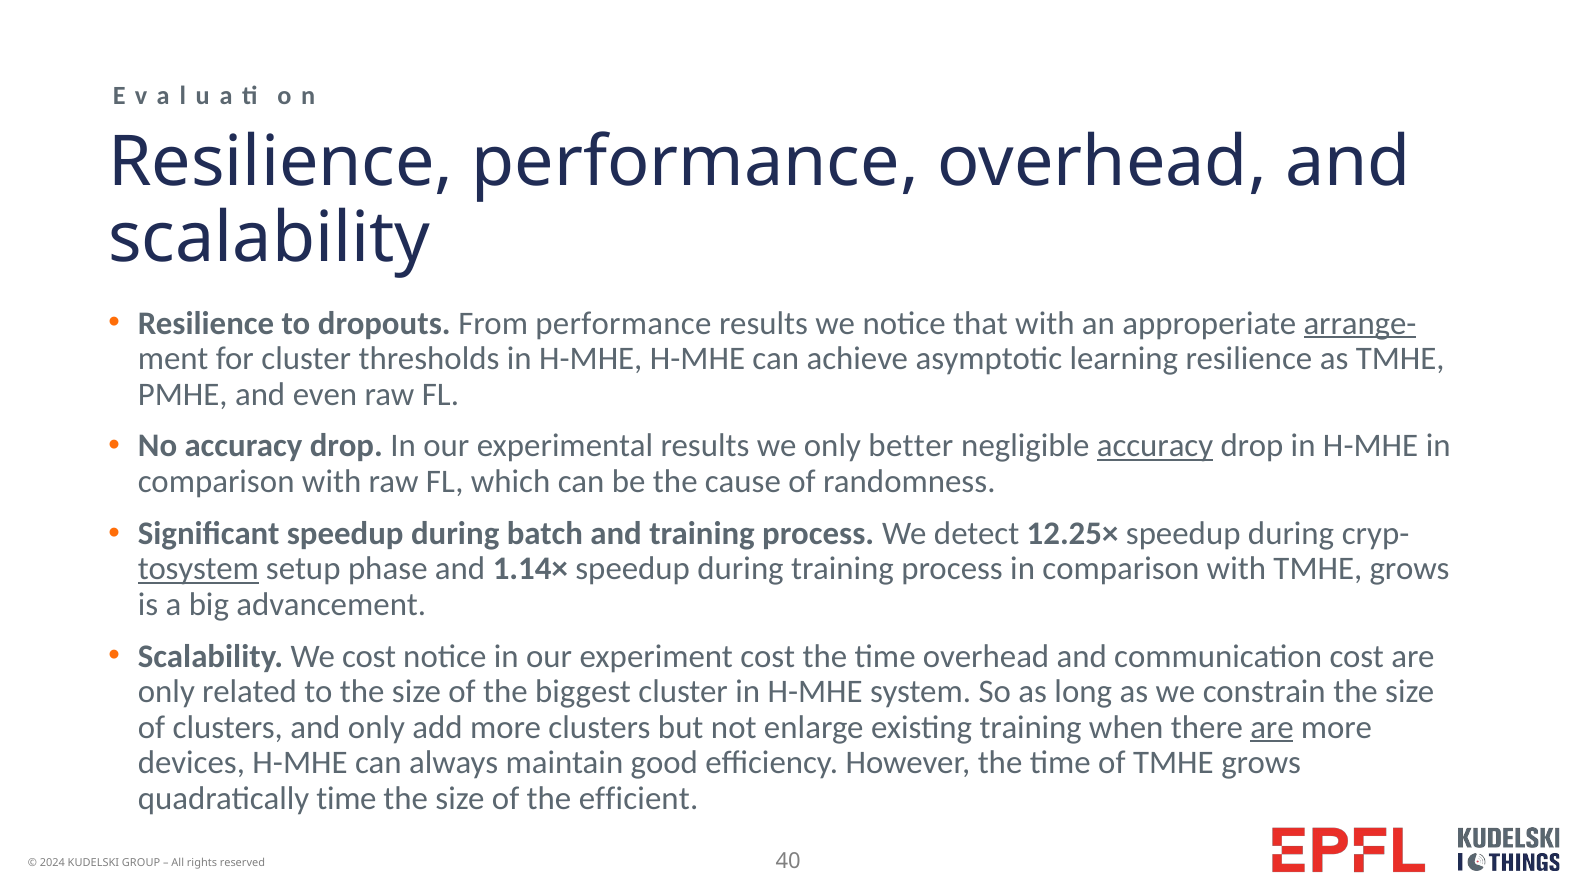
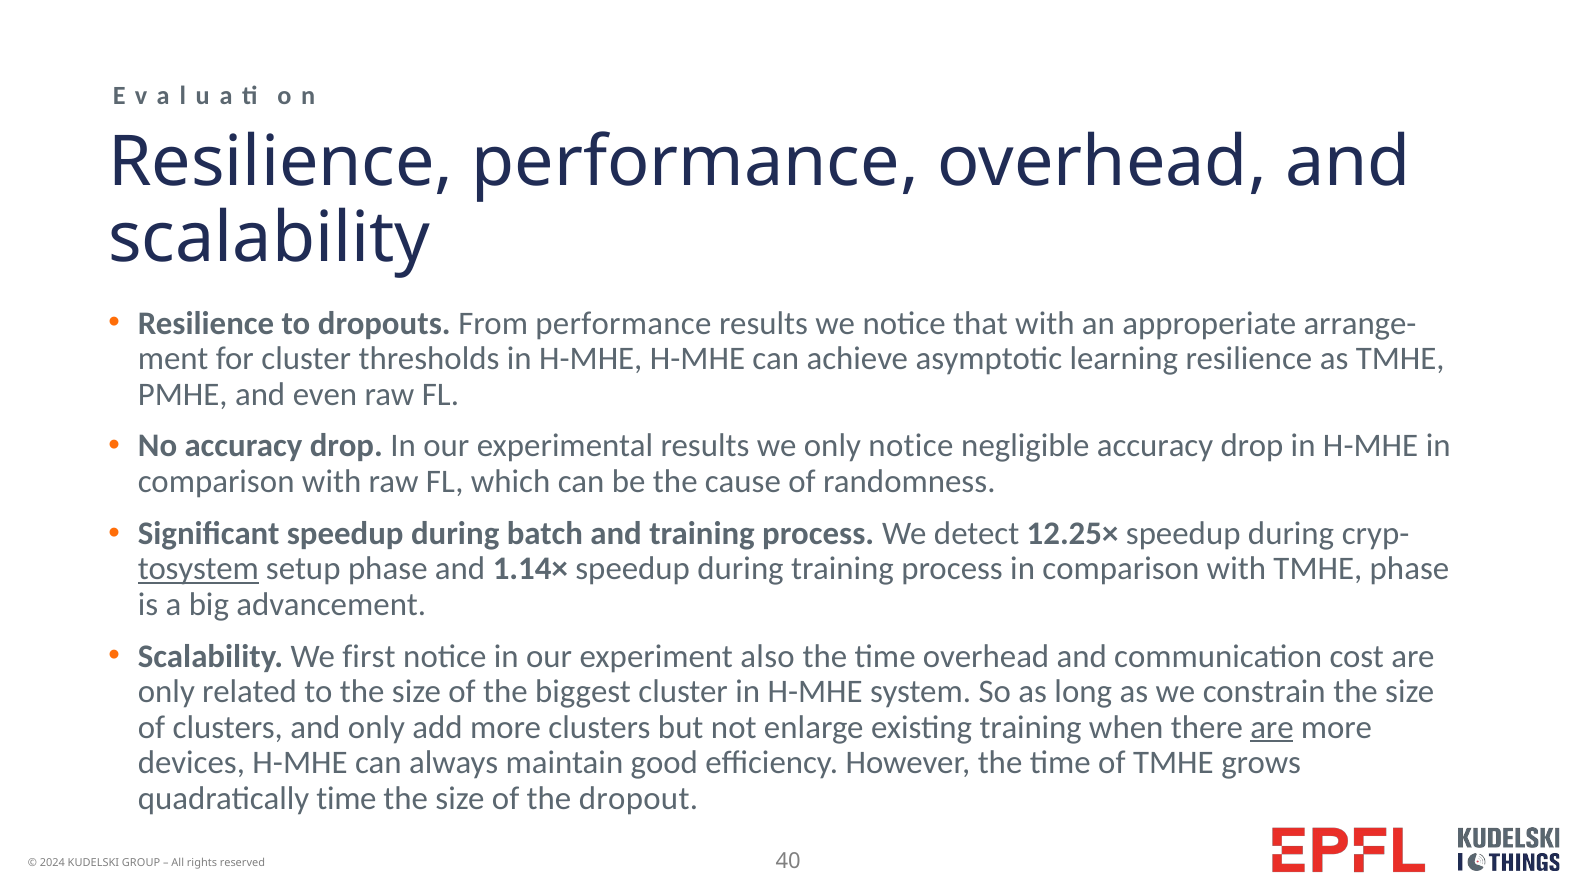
arrange- underline: present -> none
only better: better -> notice
accuracy at (1155, 446) underline: present -> none
with TMHE grows: grows -> phase
We cost: cost -> first
experiment cost: cost -> also
efficient: efficient -> dropout
